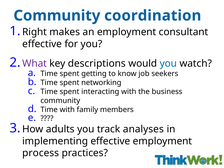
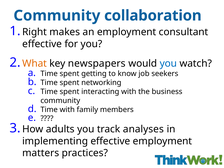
coordination: coordination -> collaboration
What colour: purple -> orange
descriptions: descriptions -> newspapers
process: process -> matters
